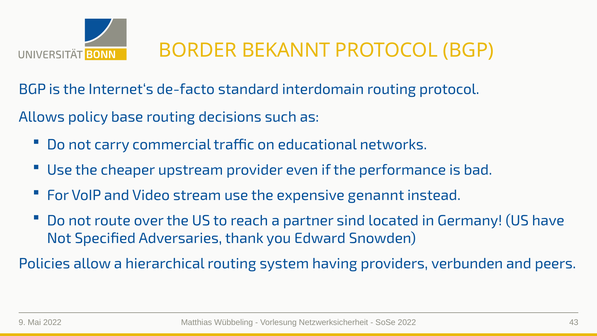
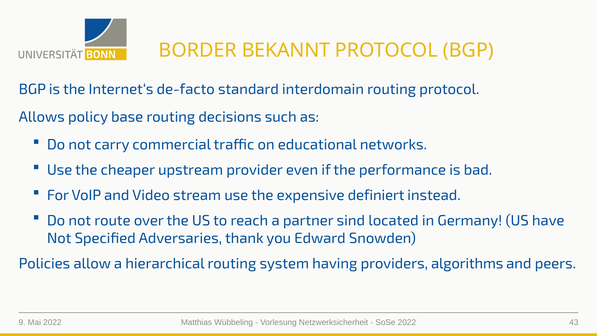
genannt: genannt -> definiert
verbunden: verbunden -> algorithms
